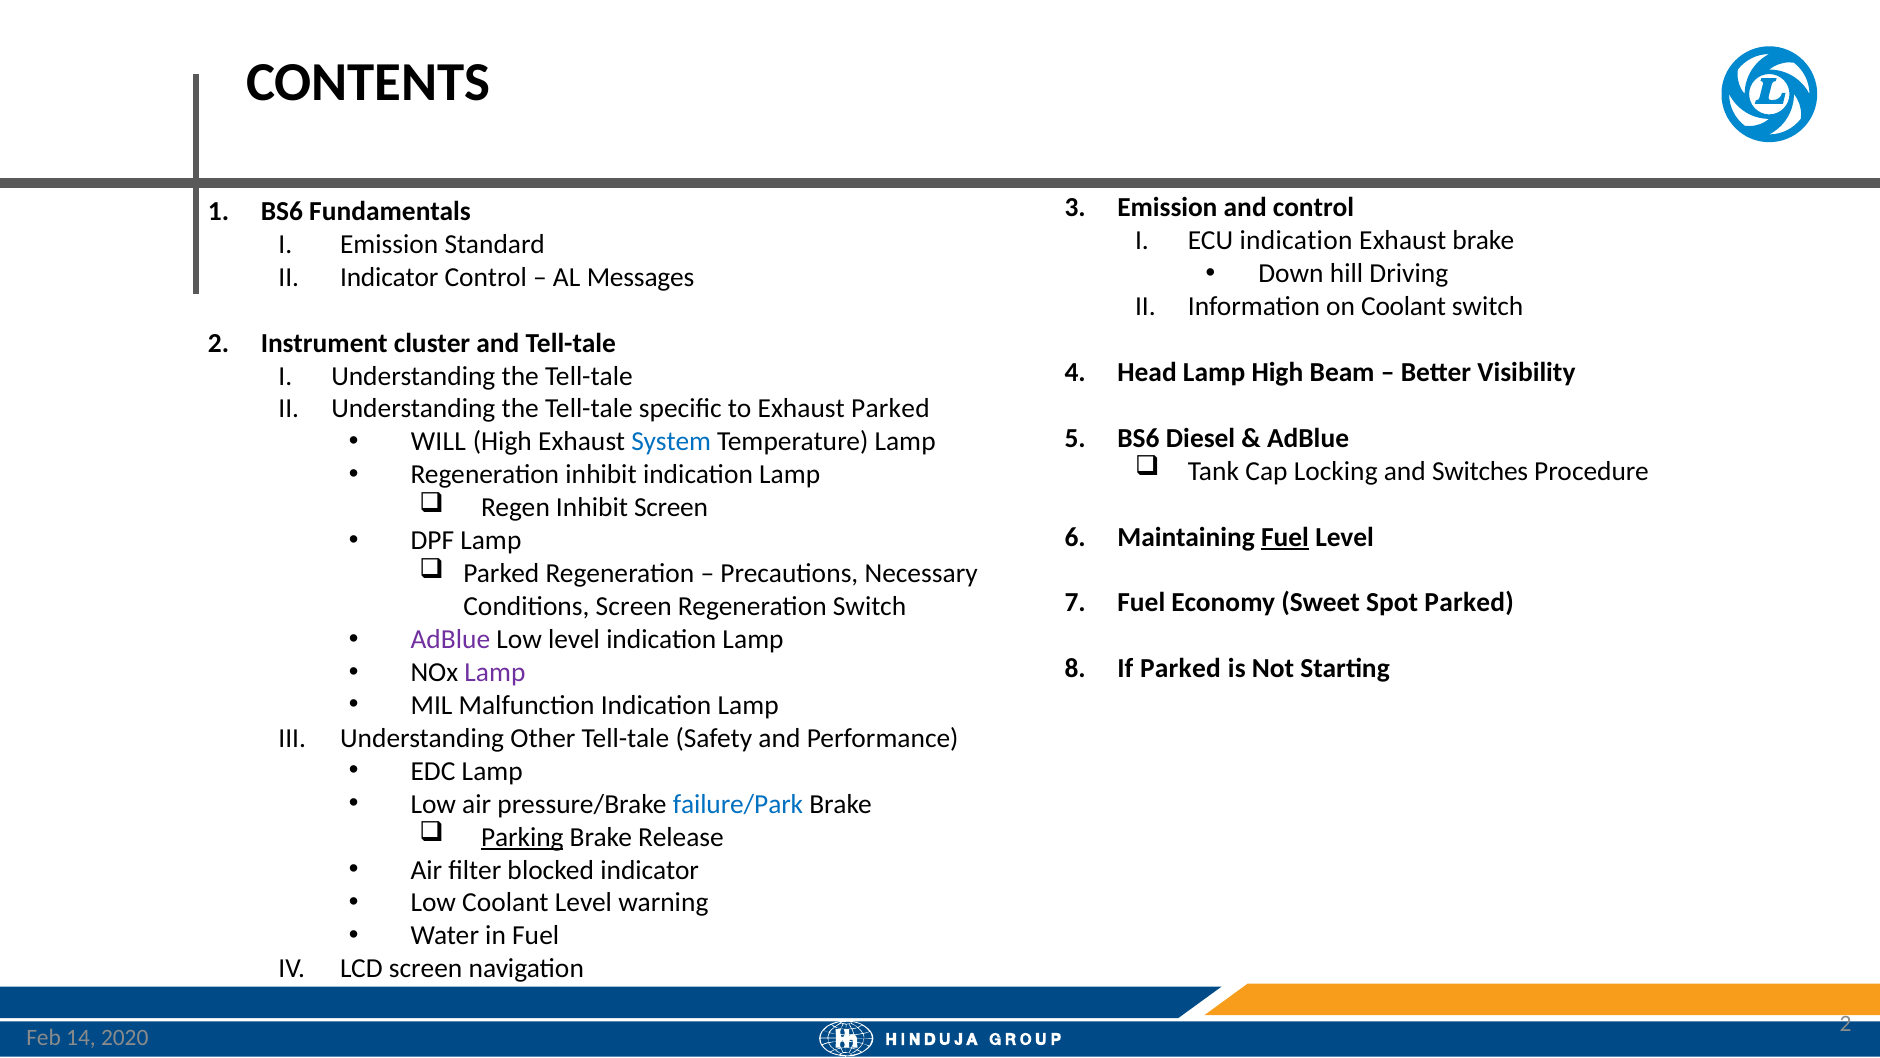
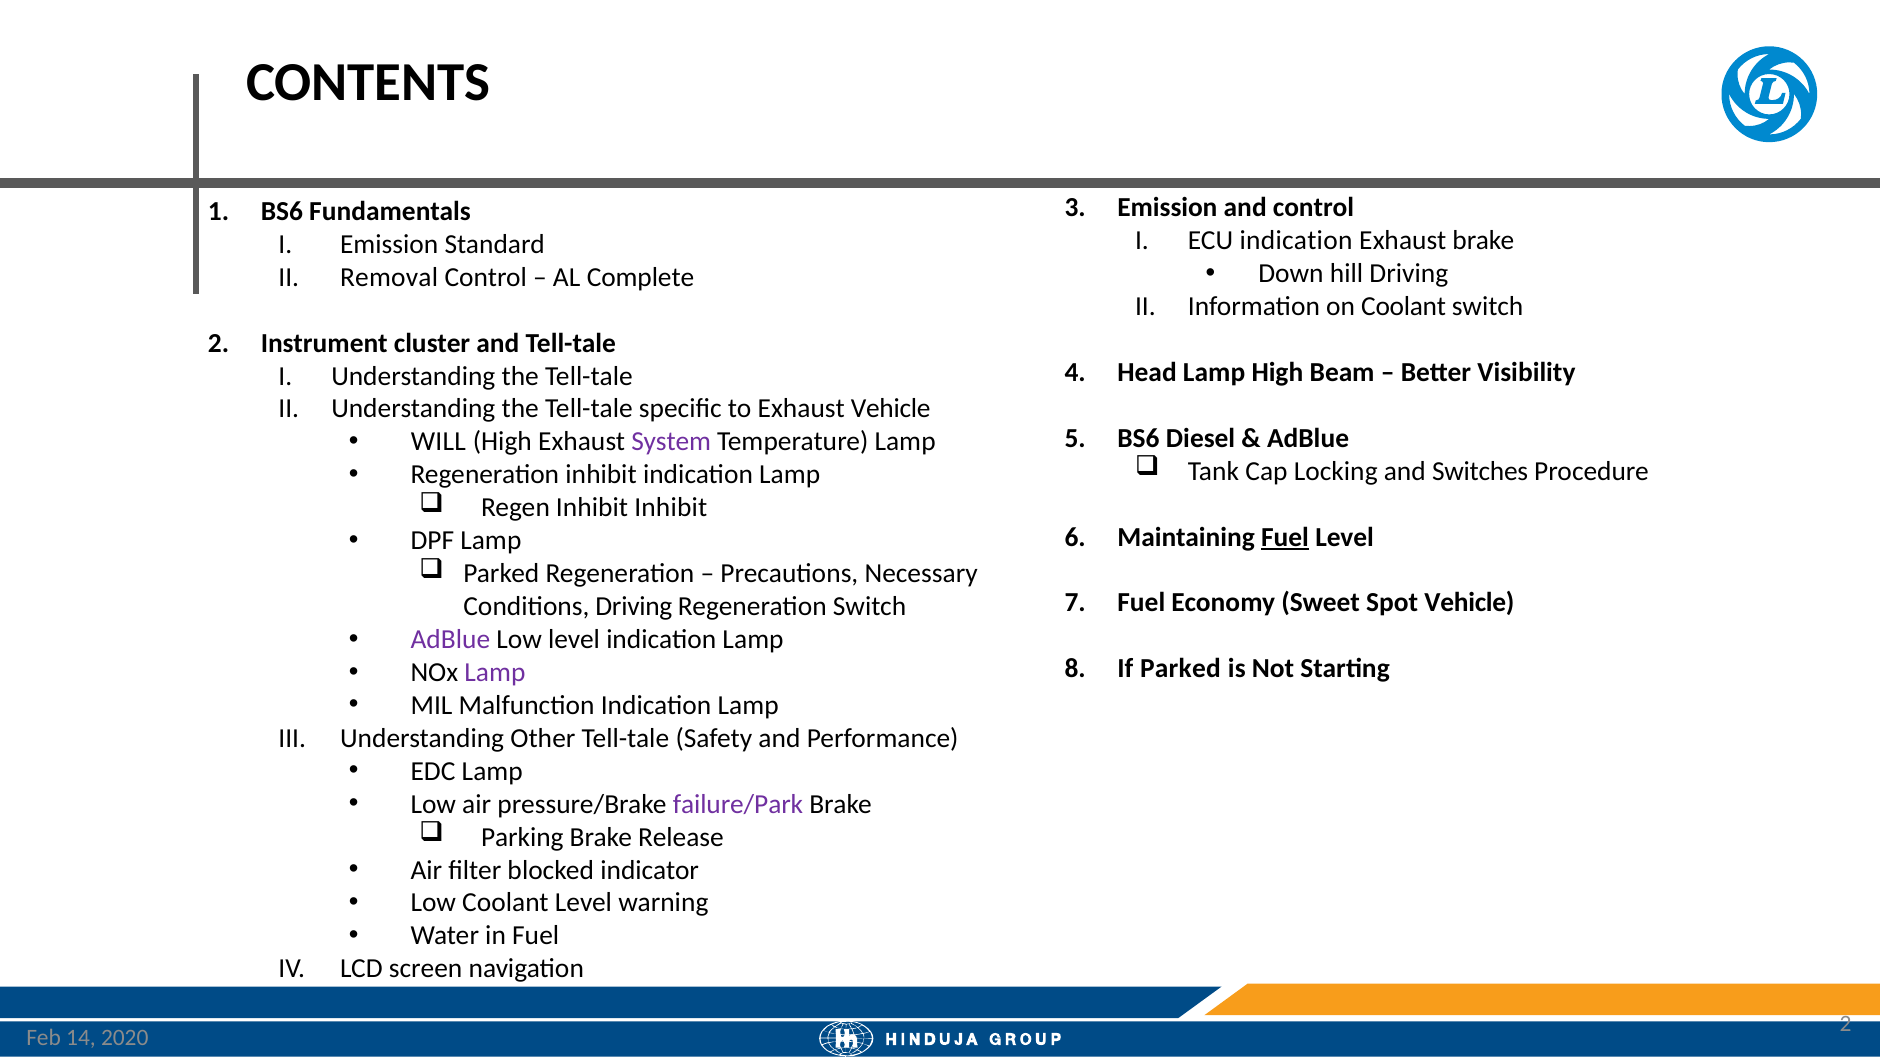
Indicator at (389, 277): Indicator -> Removal
Messages: Messages -> Complete
Exhaust Parked: Parked -> Vehicle
System colour: blue -> purple
Inhibit Screen: Screen -> Inhibit
Spot Parked: Parked -> Vehicle
Conditions Screen: Screen -> Driving
failure/Park colour: blue -> purple
Parking underline: present -> none
